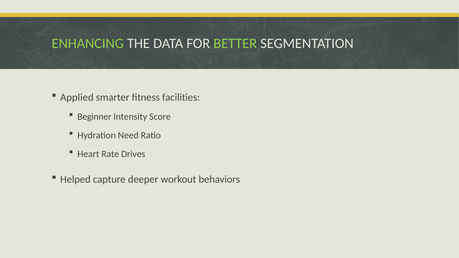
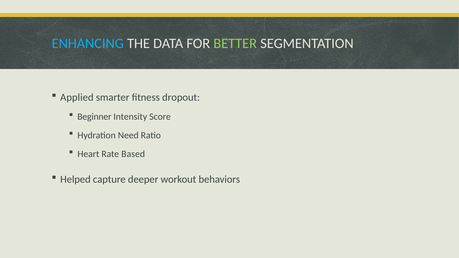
ENHANCING colour: light green -> light blue
facilities: facilities -> dropout
Drives: Drives -> Based
